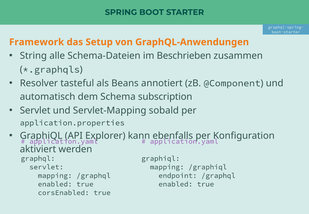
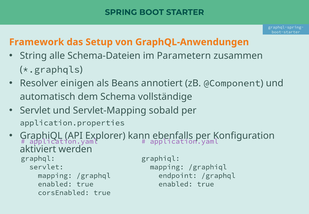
Beschrieben: Beschrieben -> Parametern
tasteful: tasteful -> einigen
subscription: subscription -> vollständige
